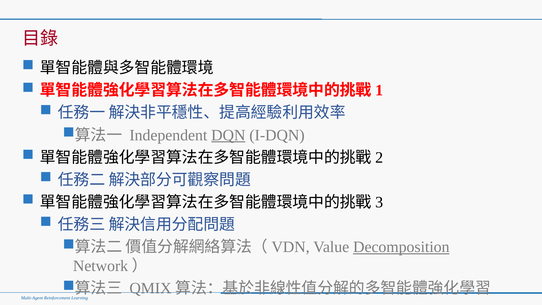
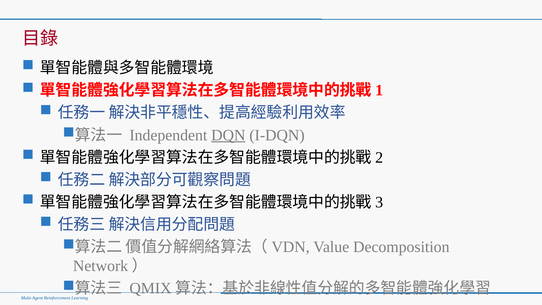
Decomposition underline: present -> none
